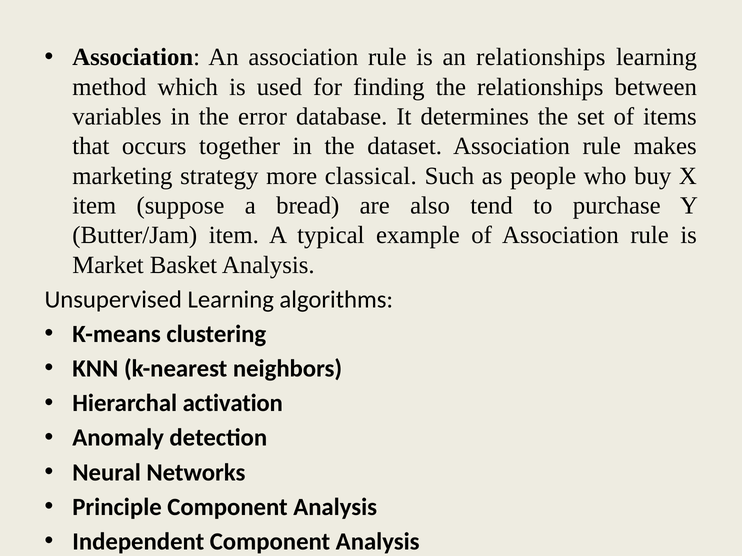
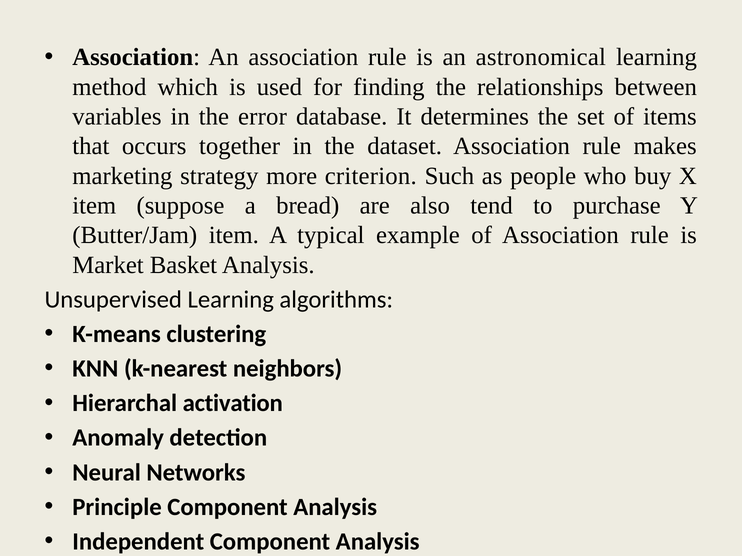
an relationships: relationships -> astronomical
classical: classical -> criterion
